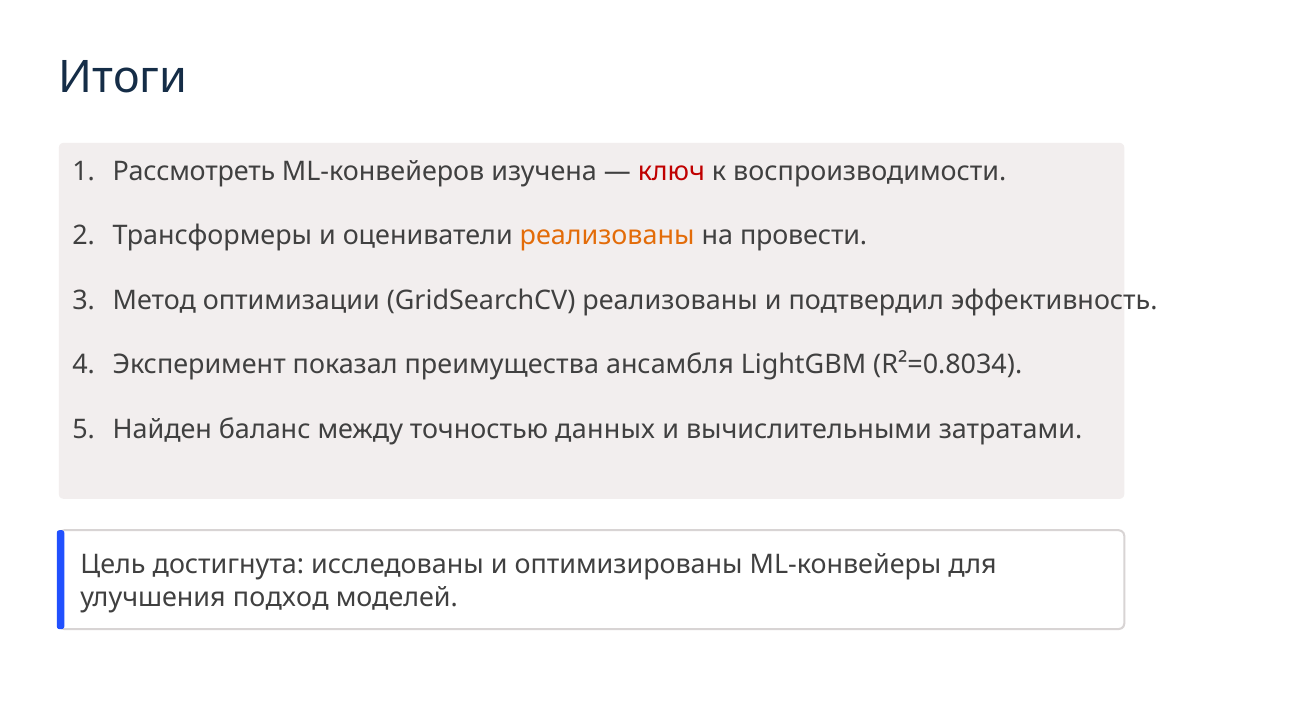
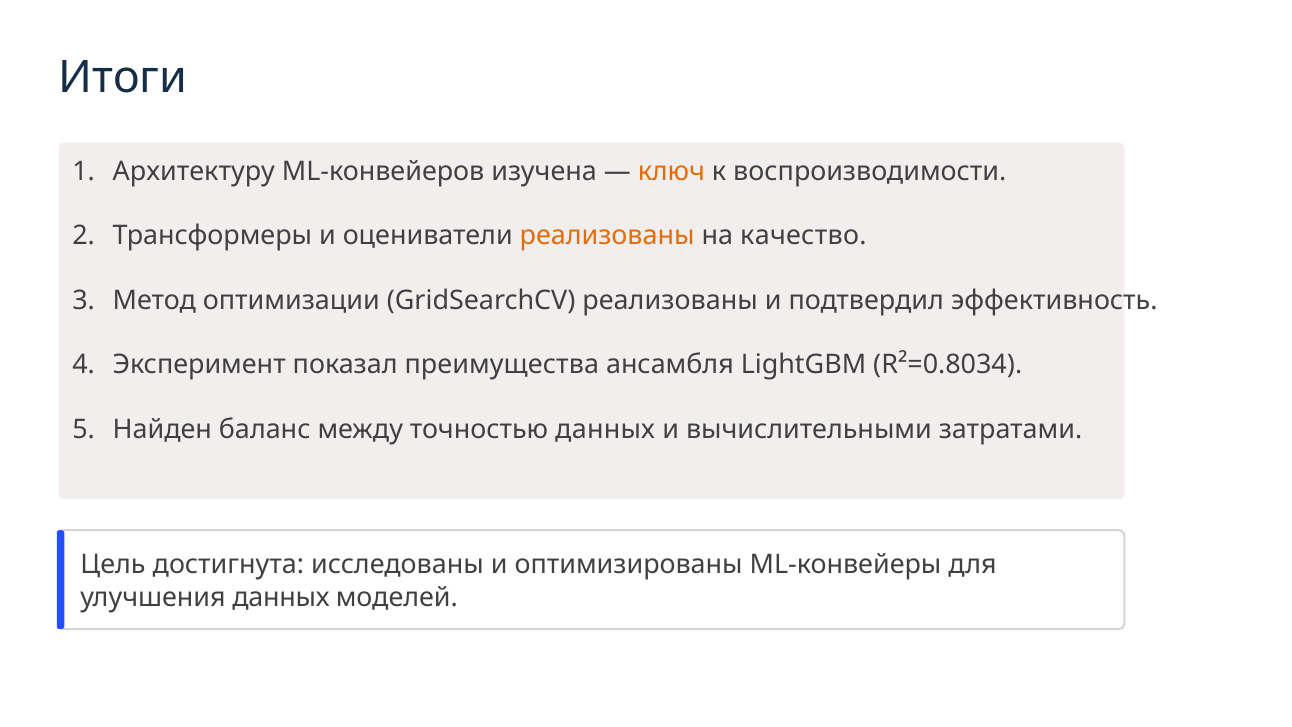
Рассмотреть: Рассмотреть -> Архитектуру
ключ colour: red -> orange
провести: провести -> качество
улучшения подход: подход -> данных
